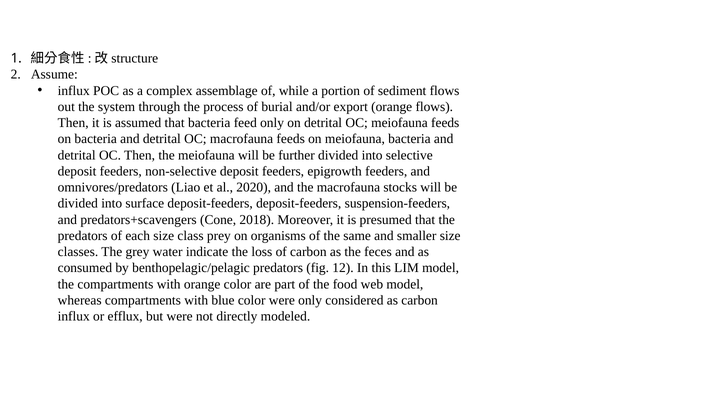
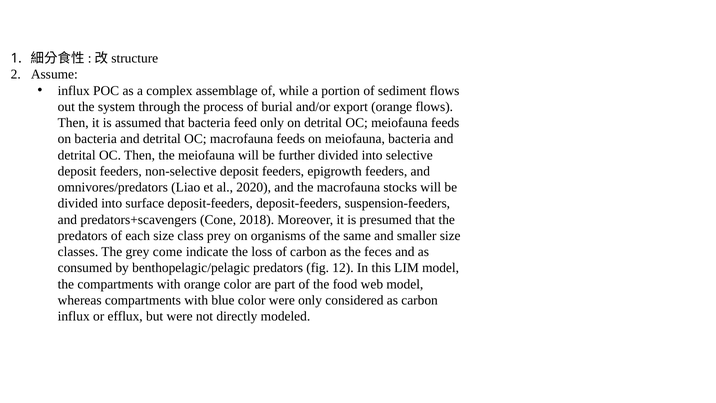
water: water -> come
